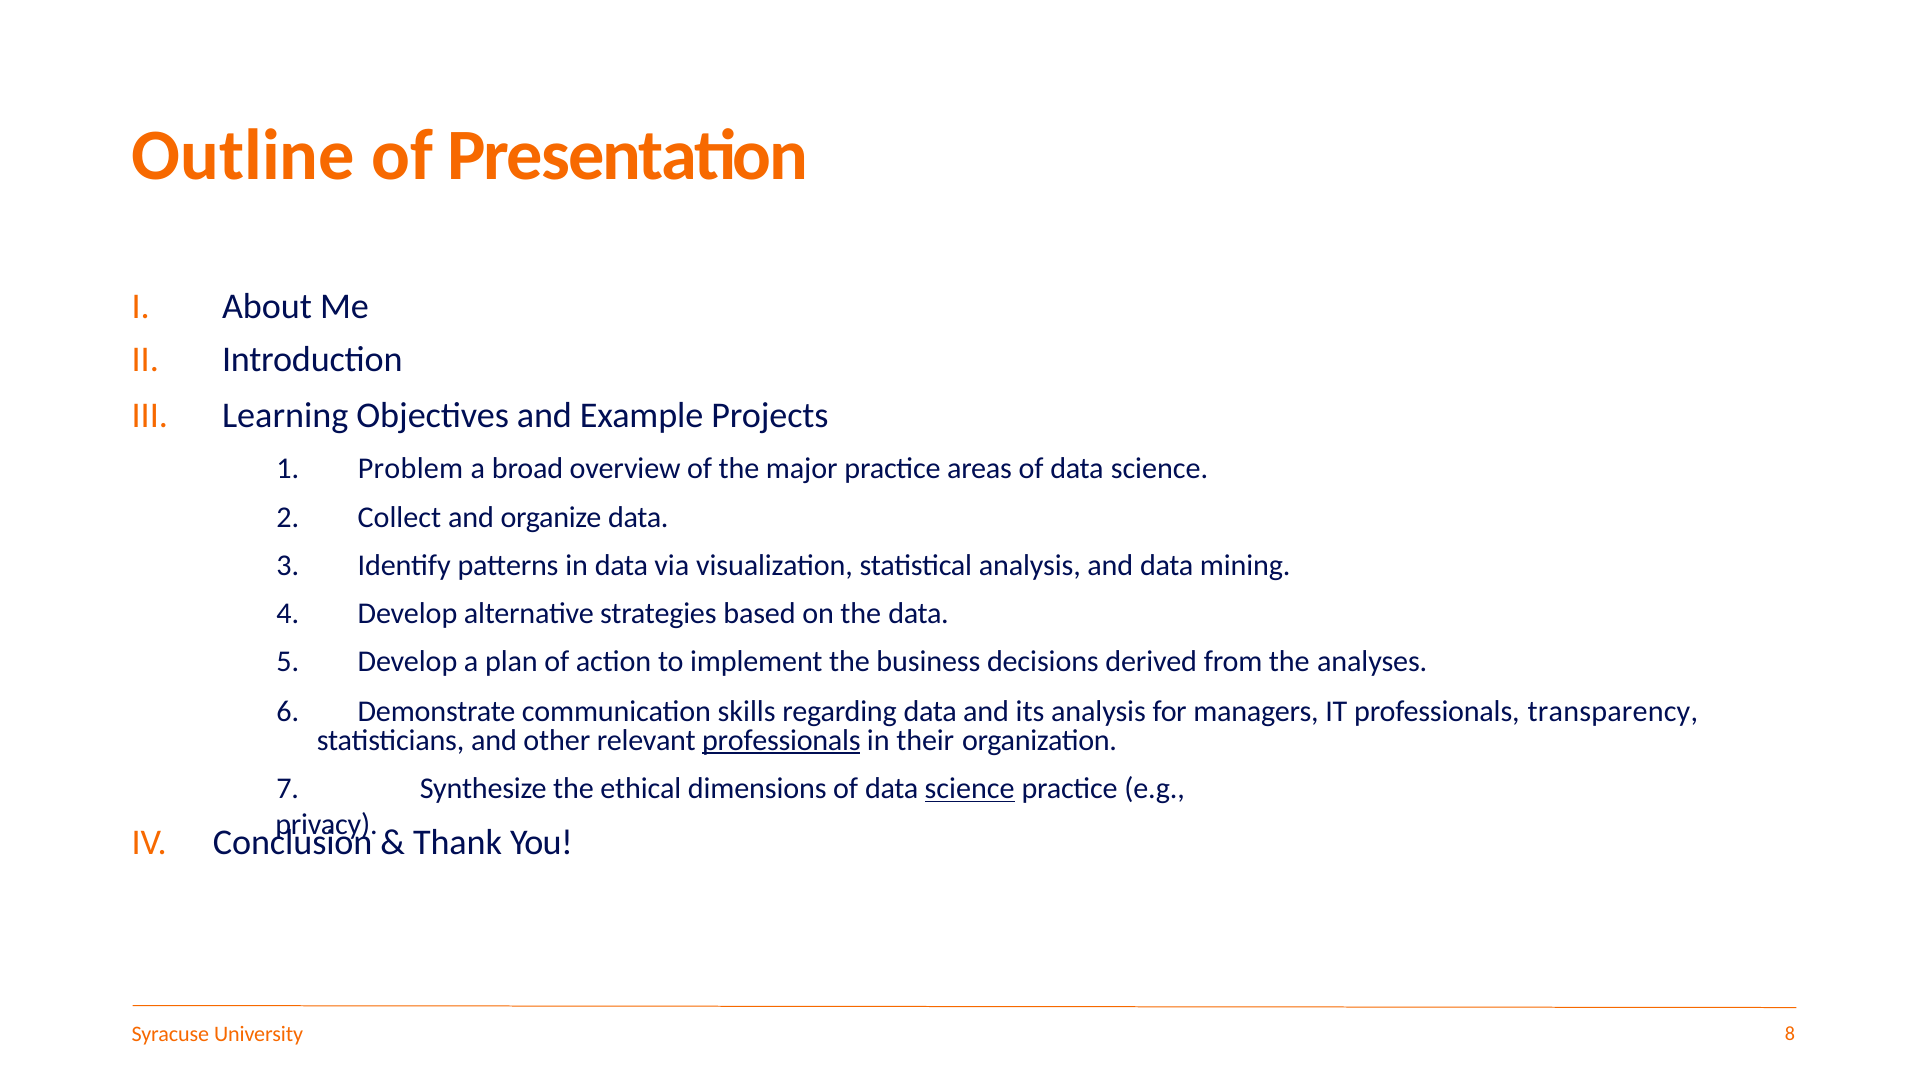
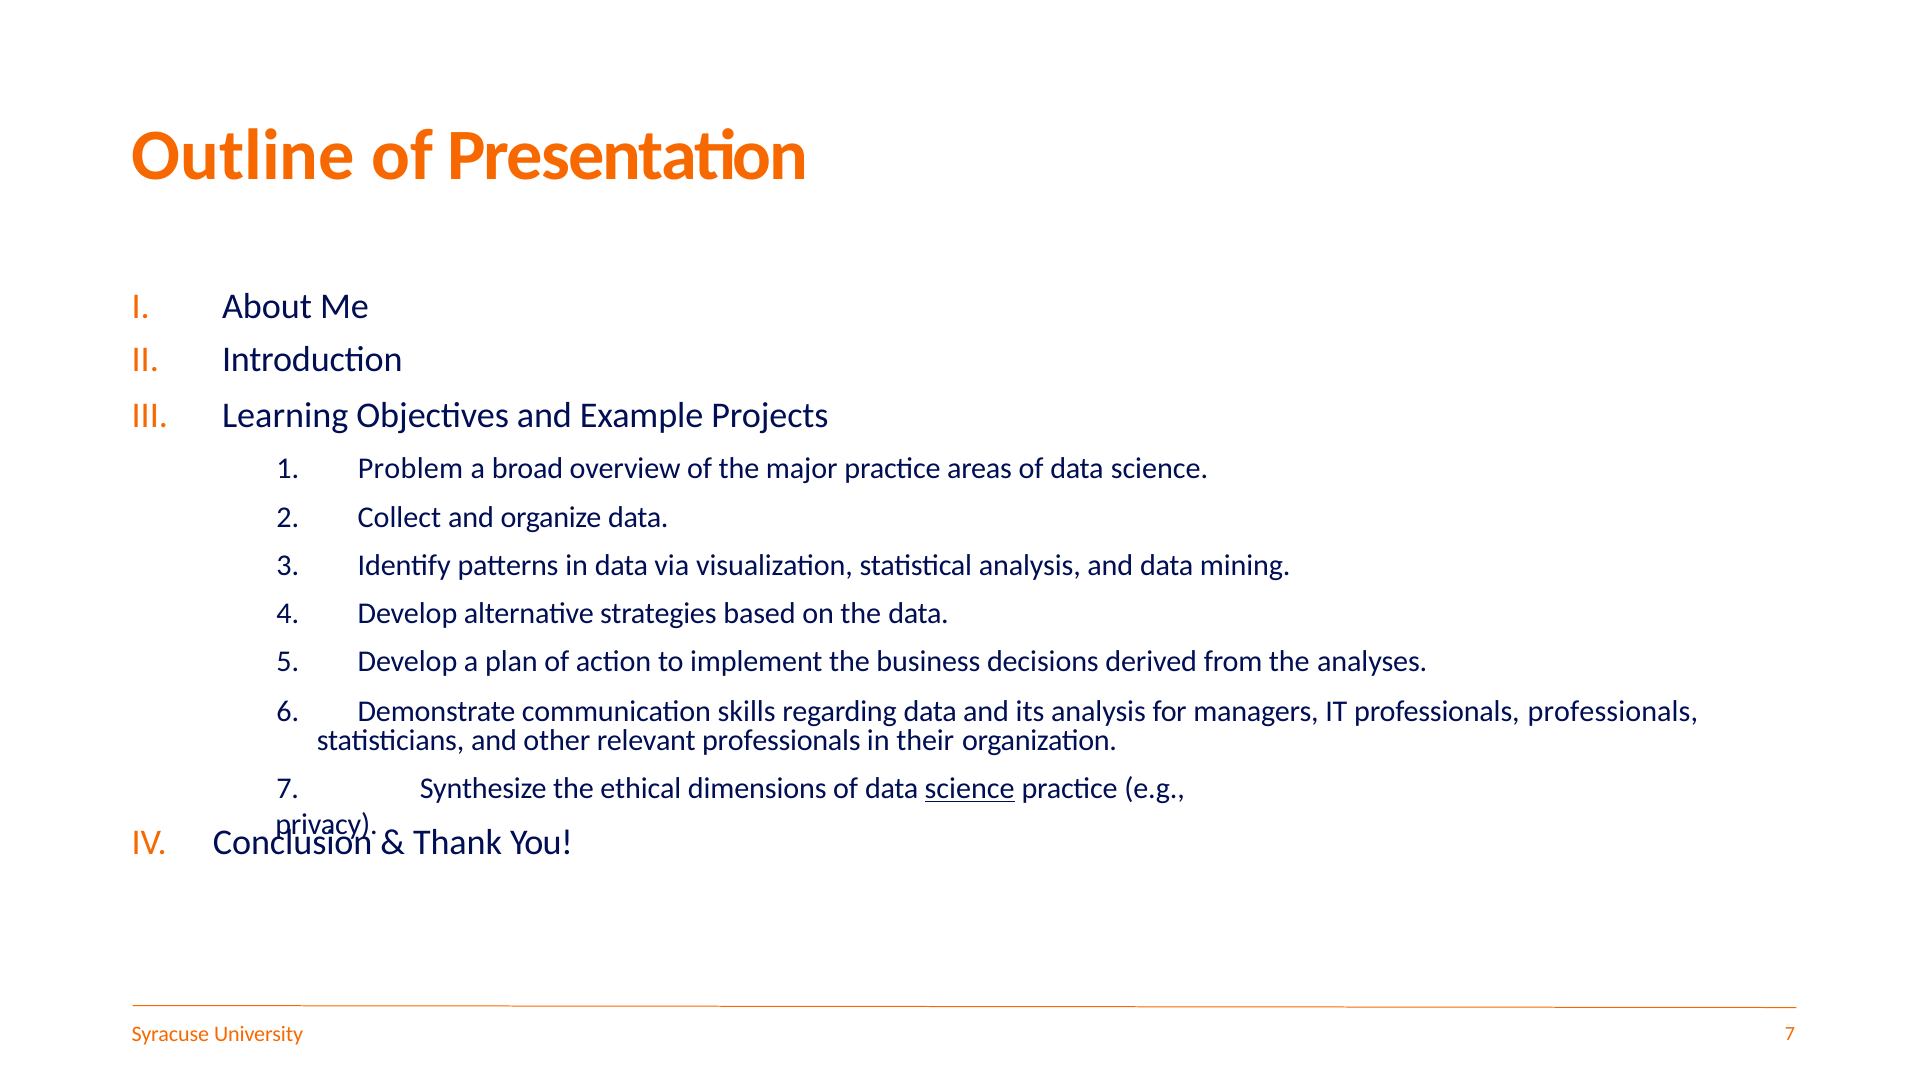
professionals transparency: transparency -> professionals
professionals at (781, 740) underline: present -> none
University 8: 8 -> 7
